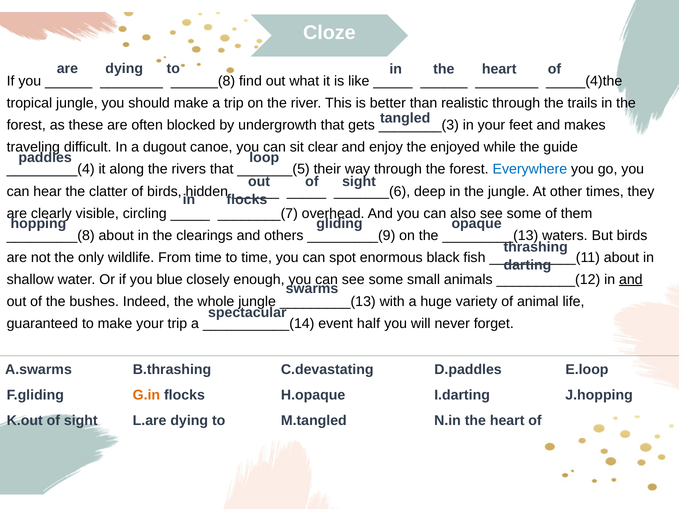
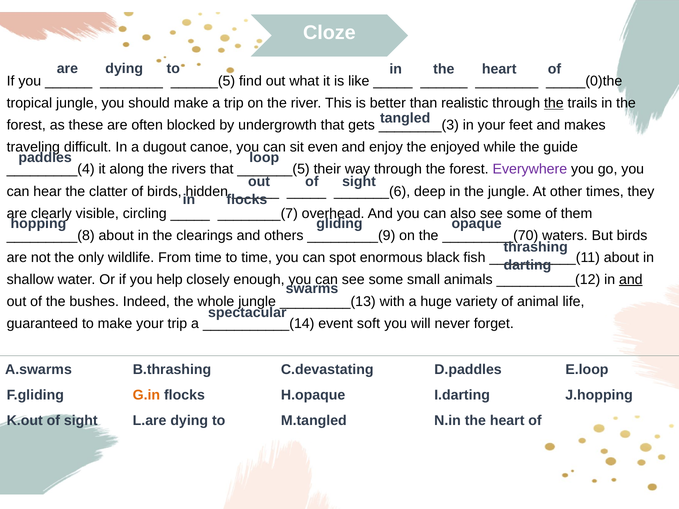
______(8: ______(8 -> ______(5
_____(4)the: _____(4)the -> _____(0)the
the at (554, 103) underline: none -> present
clear: clear -> even
Everywhere colour: blue -> purple
the _________(13: _________(13 -> _________(70
blue: blue -> help
half: half -> soft
